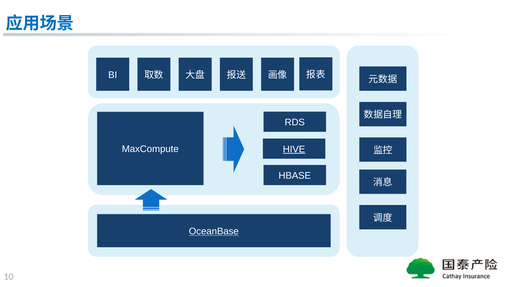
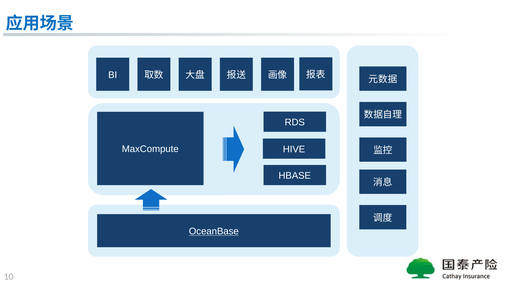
HIVE underline: present -> none
